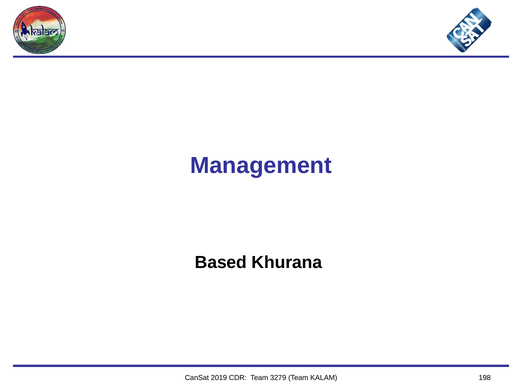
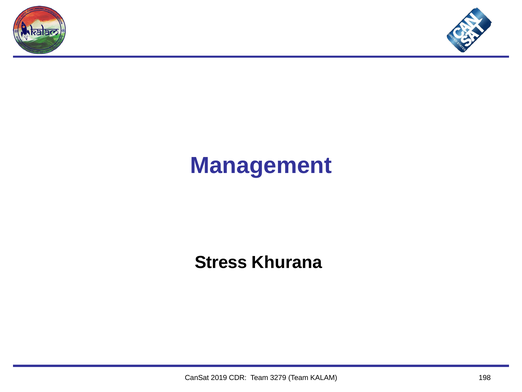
Based: Based -> Stress
